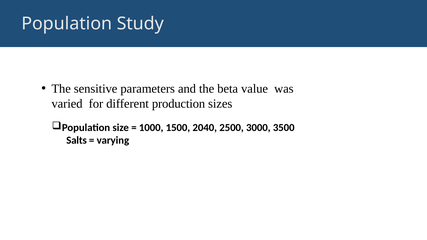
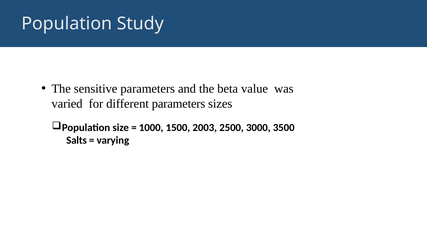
different production: production -> parameters
2040: 2040 -> 2003
